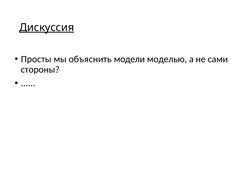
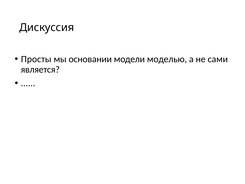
Дискуссия underline: present -> none
объяснить: объяснить -> основании
стороны: стороны -> является
